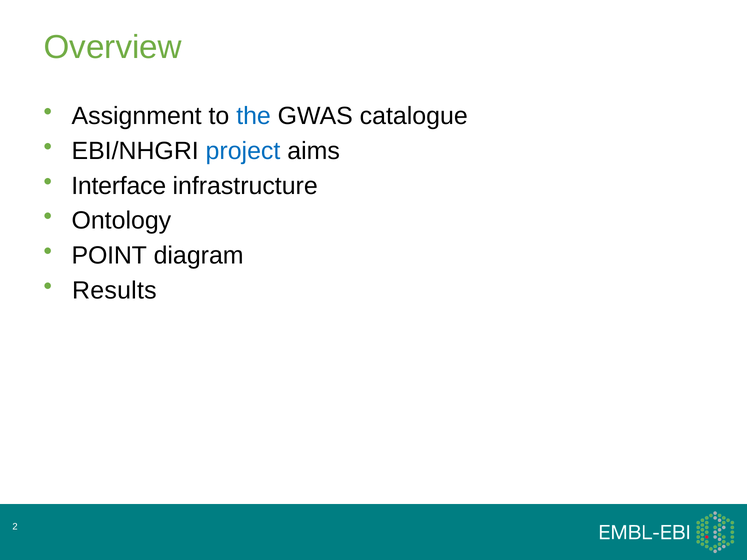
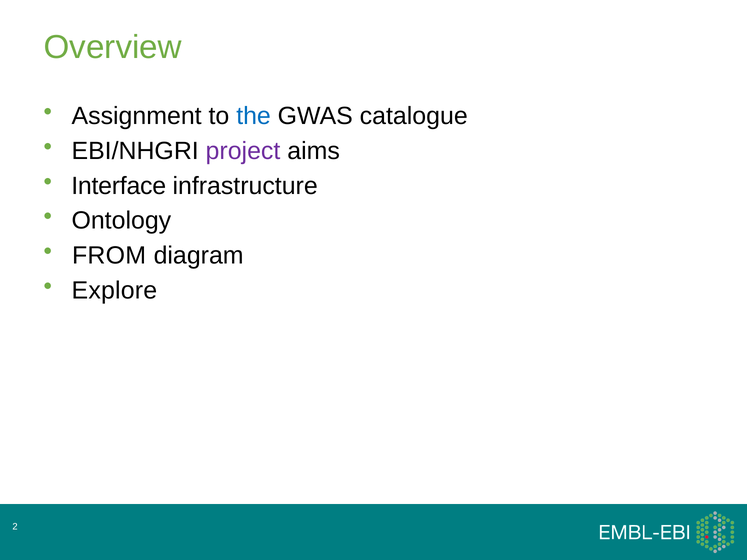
project colour: blue -> purple
POINT: POINT -> FROM
Results: Results -> Explore
